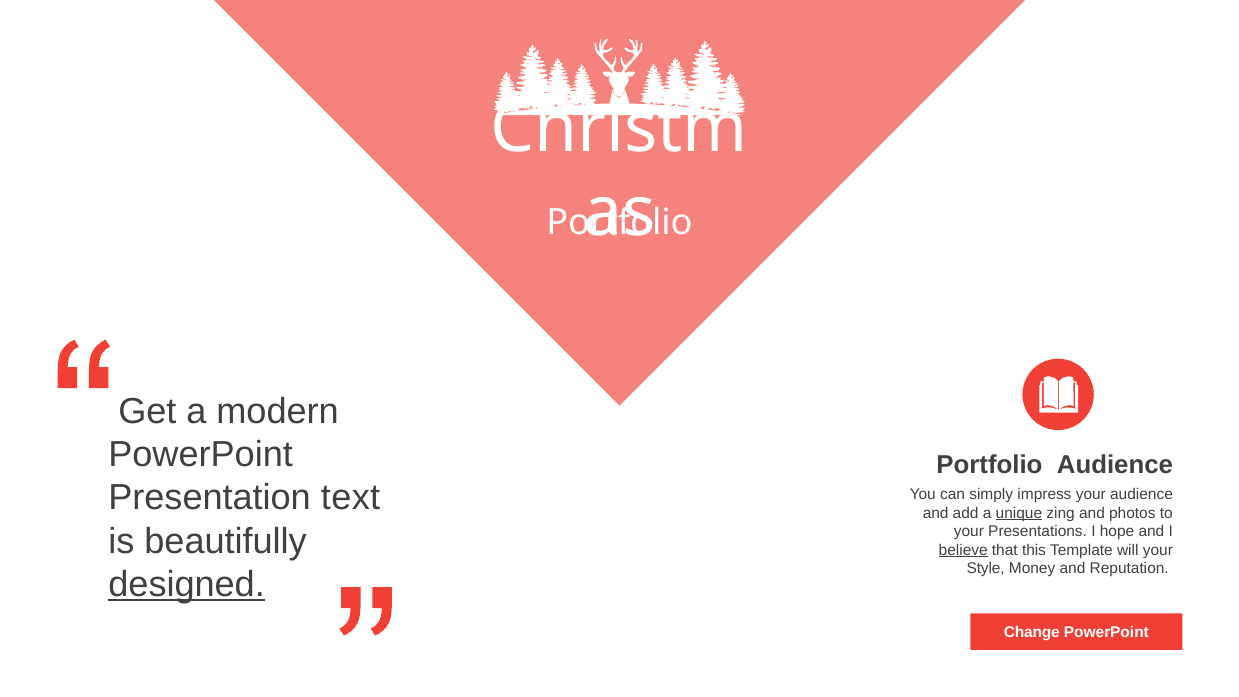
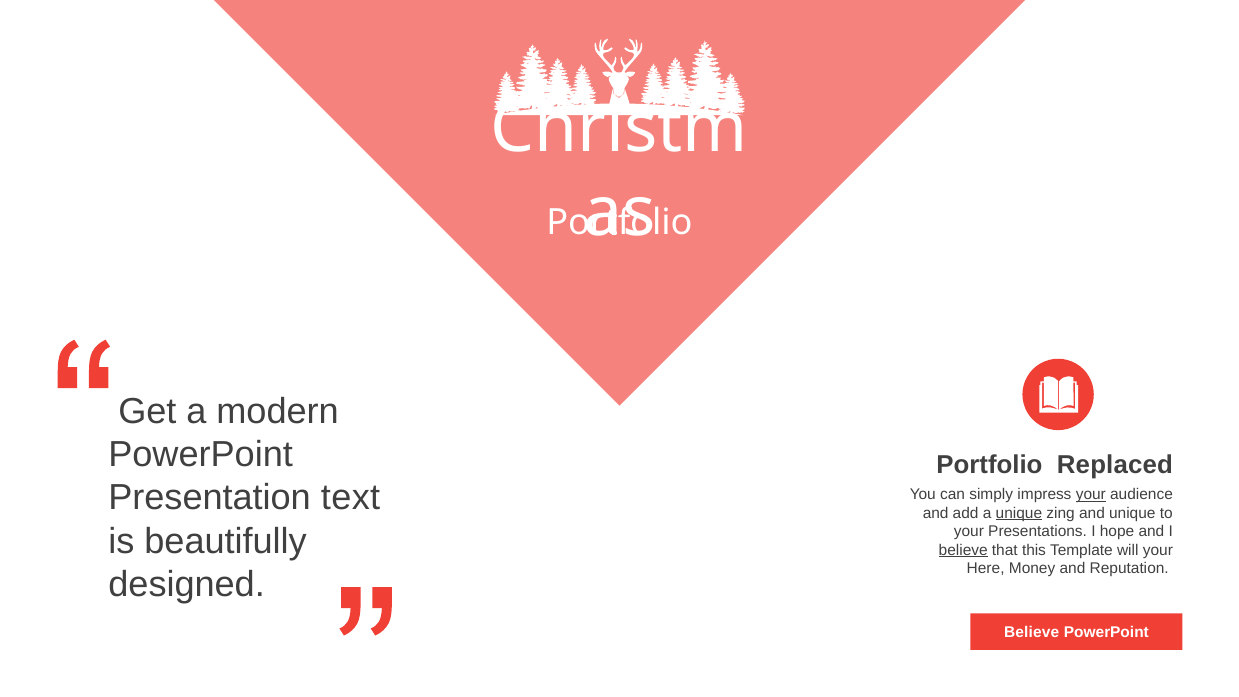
Portfolio Audience: Audience -> Replaced
your at (1091, 494) underline: none -> present
and photos: photos -> unique
Style: Style -> Here
designed underline: present -> none
Change at (1032, 633): Change -> Believe
